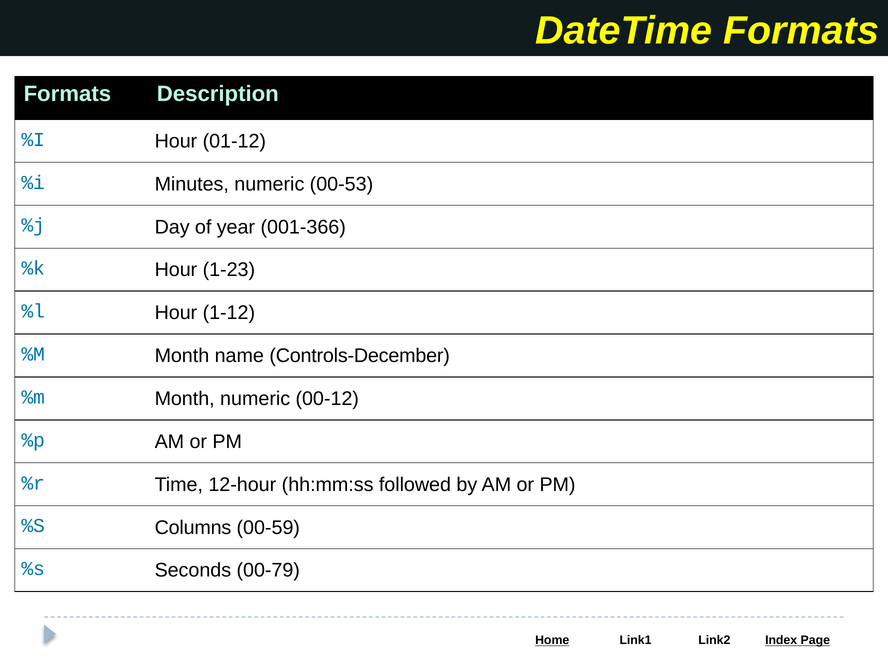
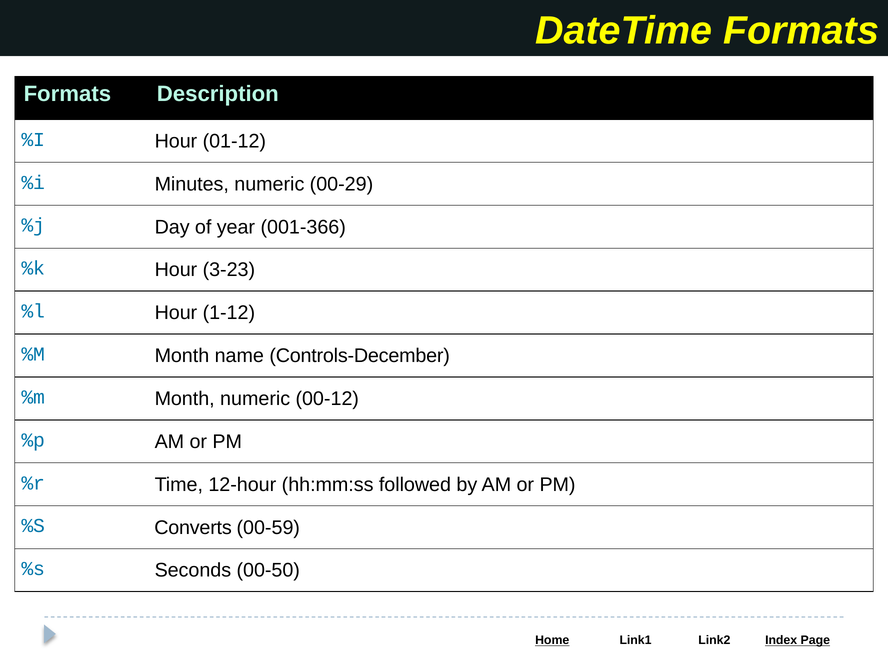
00-53: 00-53 -> 00-29
1-23: 1-23 -> 3-23
Columns: Columns -> Converts
00-79: 00-79 -> 00-50
